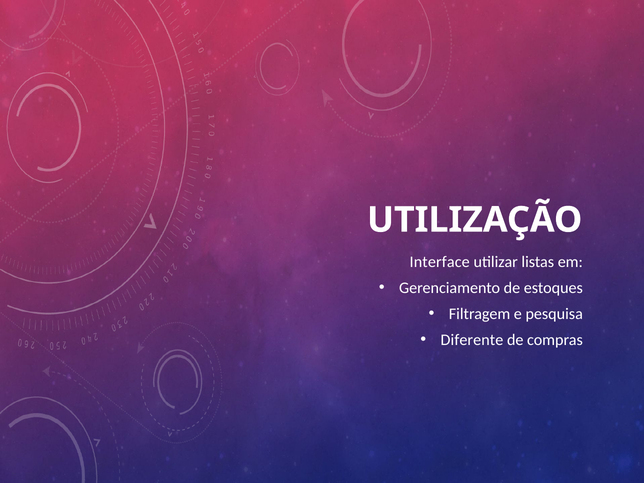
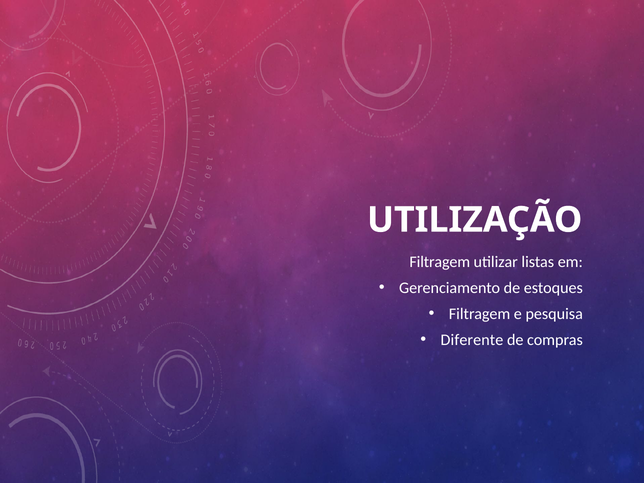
Interface at (440, 262): Interface -> Filtragem
